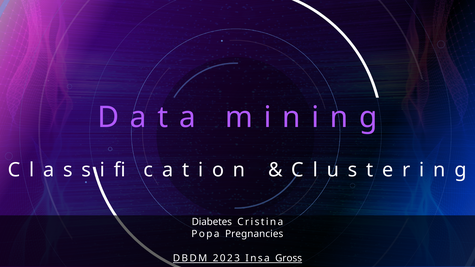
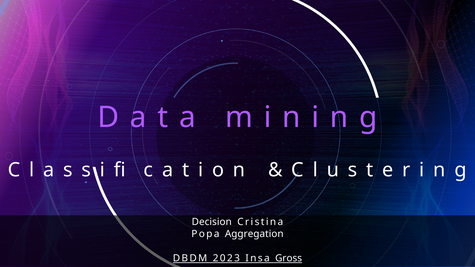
Diabetes: Diabetes -> Decision
Pregnancies: Pregnancies -> Aggregation
